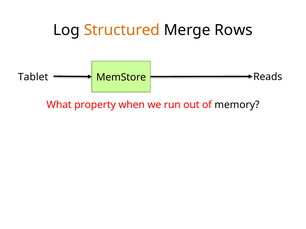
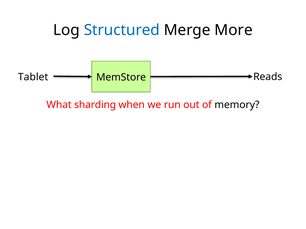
Structured colour: orange -> blue
Rows: Rows -> More
property: property -> sharding
